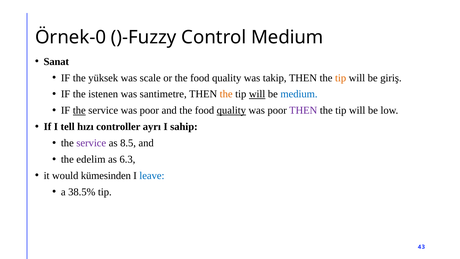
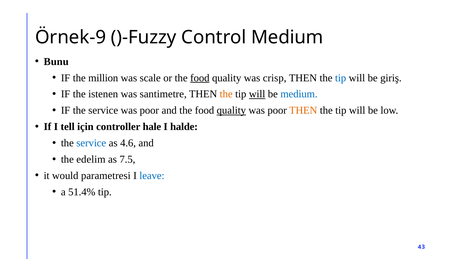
Örnek-0: Örnek-0 -> Örnek-9
Sanat: Sanat -> Bunu
yüksek: yüksek -> million
food at (200, 78) underline: none -> present
takip: takip -> crisp
tip at (341, 78) colour: orange -> blue
the at (79, 110) underline: present -> none
THEN at (303, 110) colour: purple -> orange
hızı: hızı -> için
ayrı: ayrı -> hale
sahip: sahip -> halde
service at (91, 143) colour: purple -> blue
8.5: 8.5 -> 4.6
6.3: 6.3 -> 7.5
kümesinden: kümesinden -> parametresi
38.5%: 38.5% -> 51.4%
